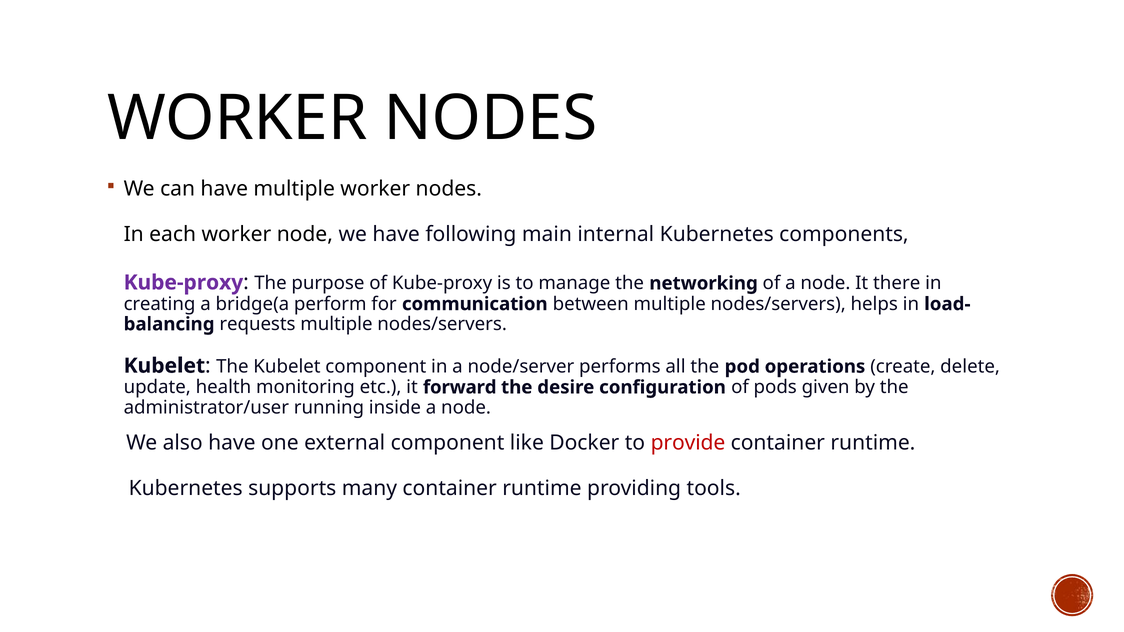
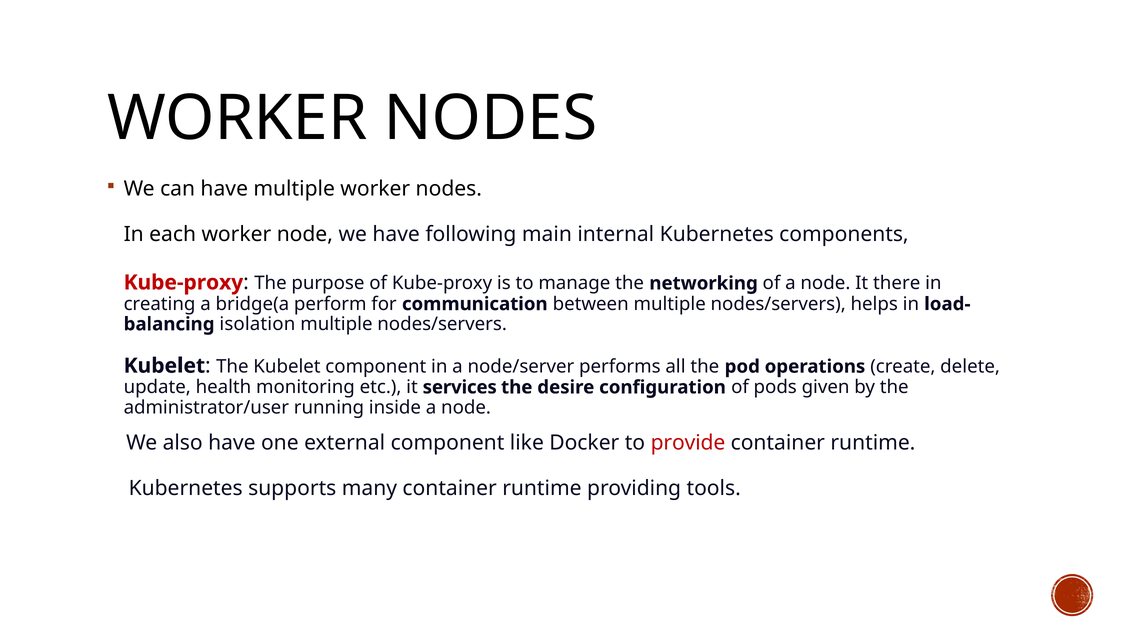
Kube-proxy at (183, 283) colour: purple -> red
requests: requests -> isolation
forward: forward -> services
